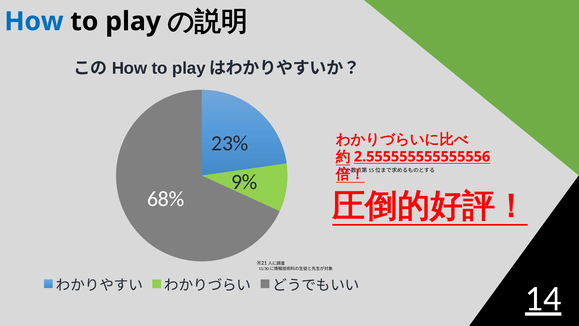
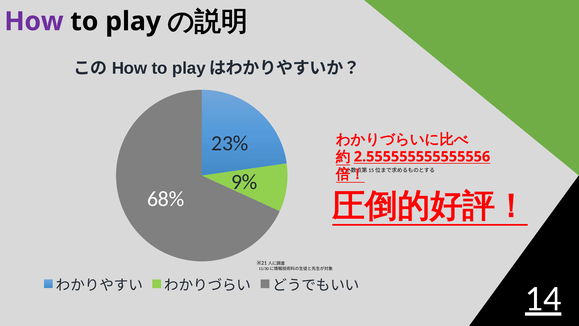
How at (34, 21) colour: blue -> purple
